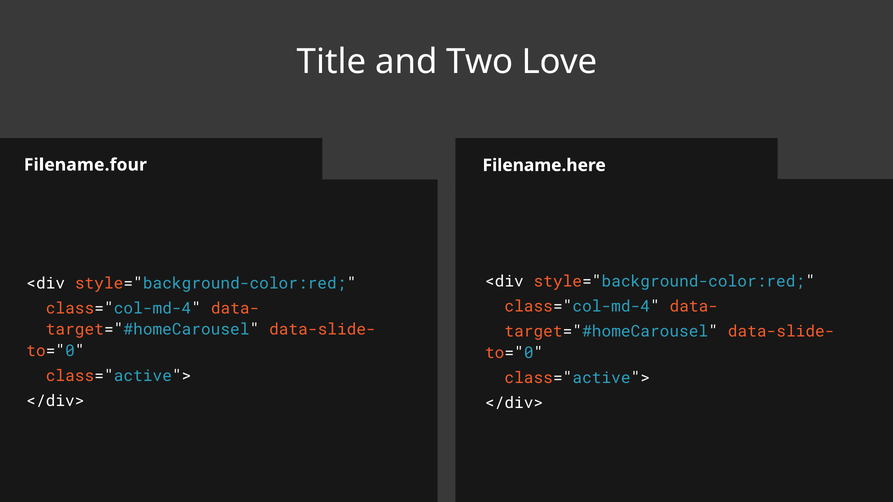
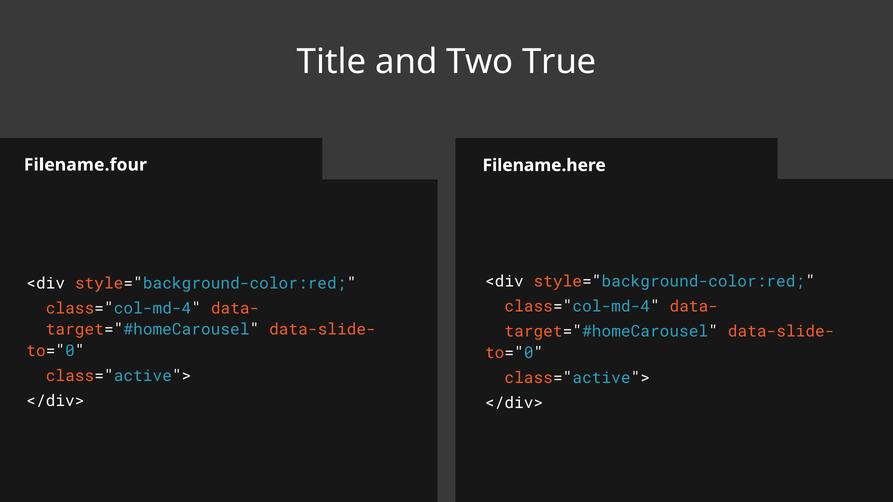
Love: Love -> True
